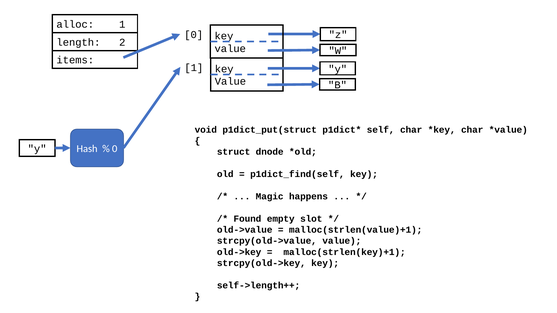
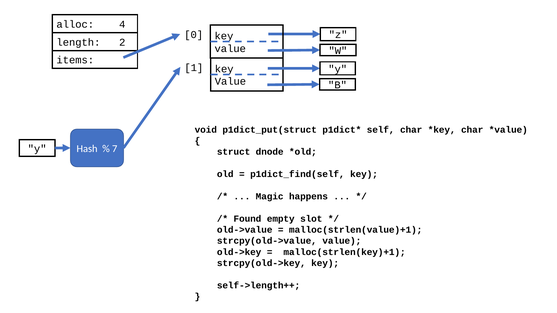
alloc 1: 1 -> 4
0 at (115, 149): 0 -> 7
